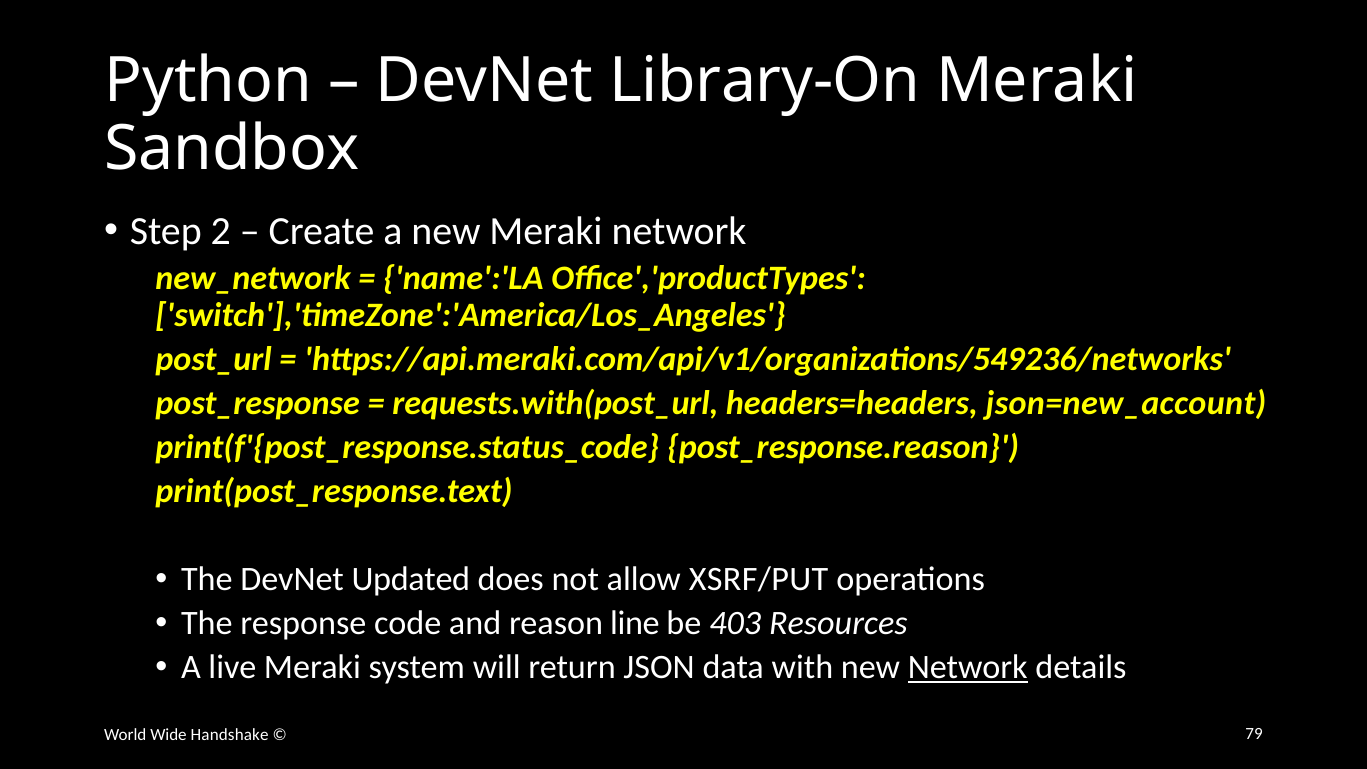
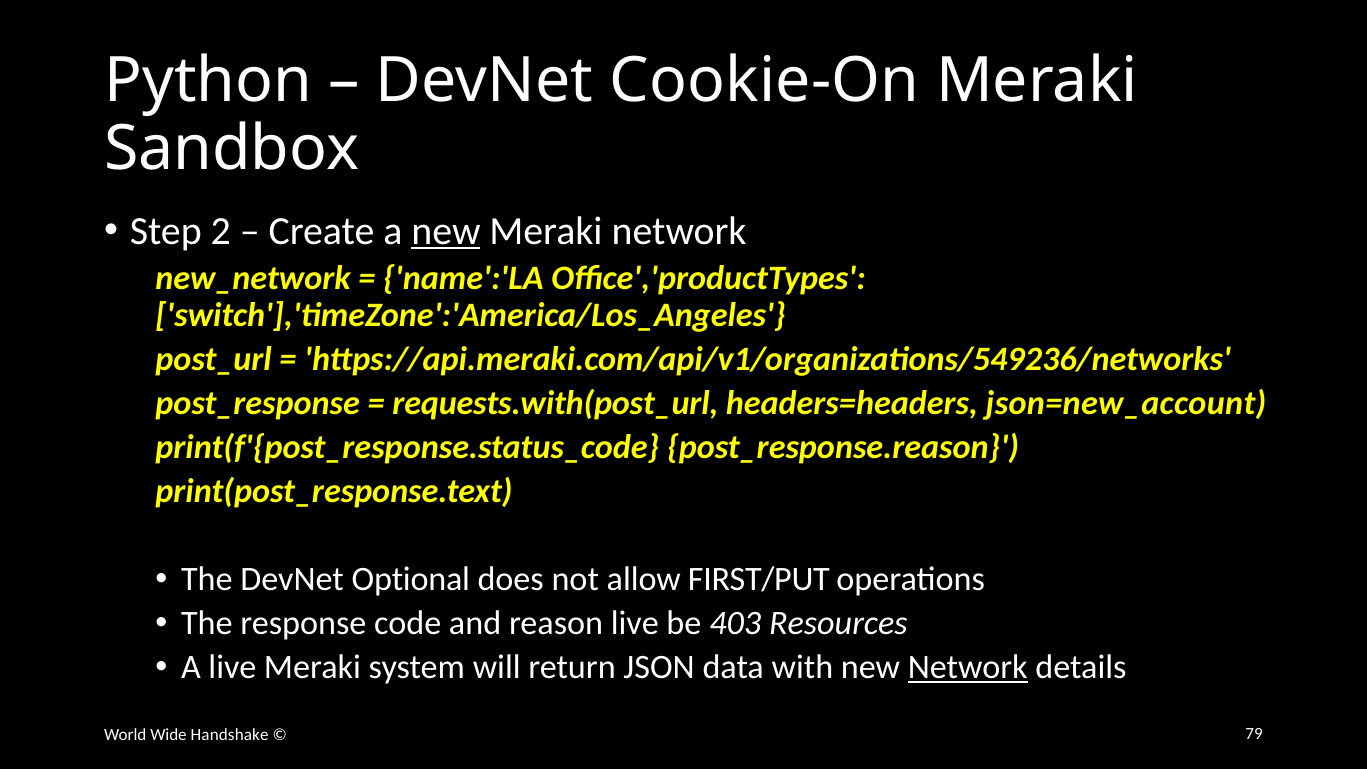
Library-On: Library-On -> Cookie-On
new at (446, 231) underline: none -> present
Updated: Updated -> Optional
XSRF/PUT: XSRF/PUT -> FIRST/PUT
reason line: line -> live
